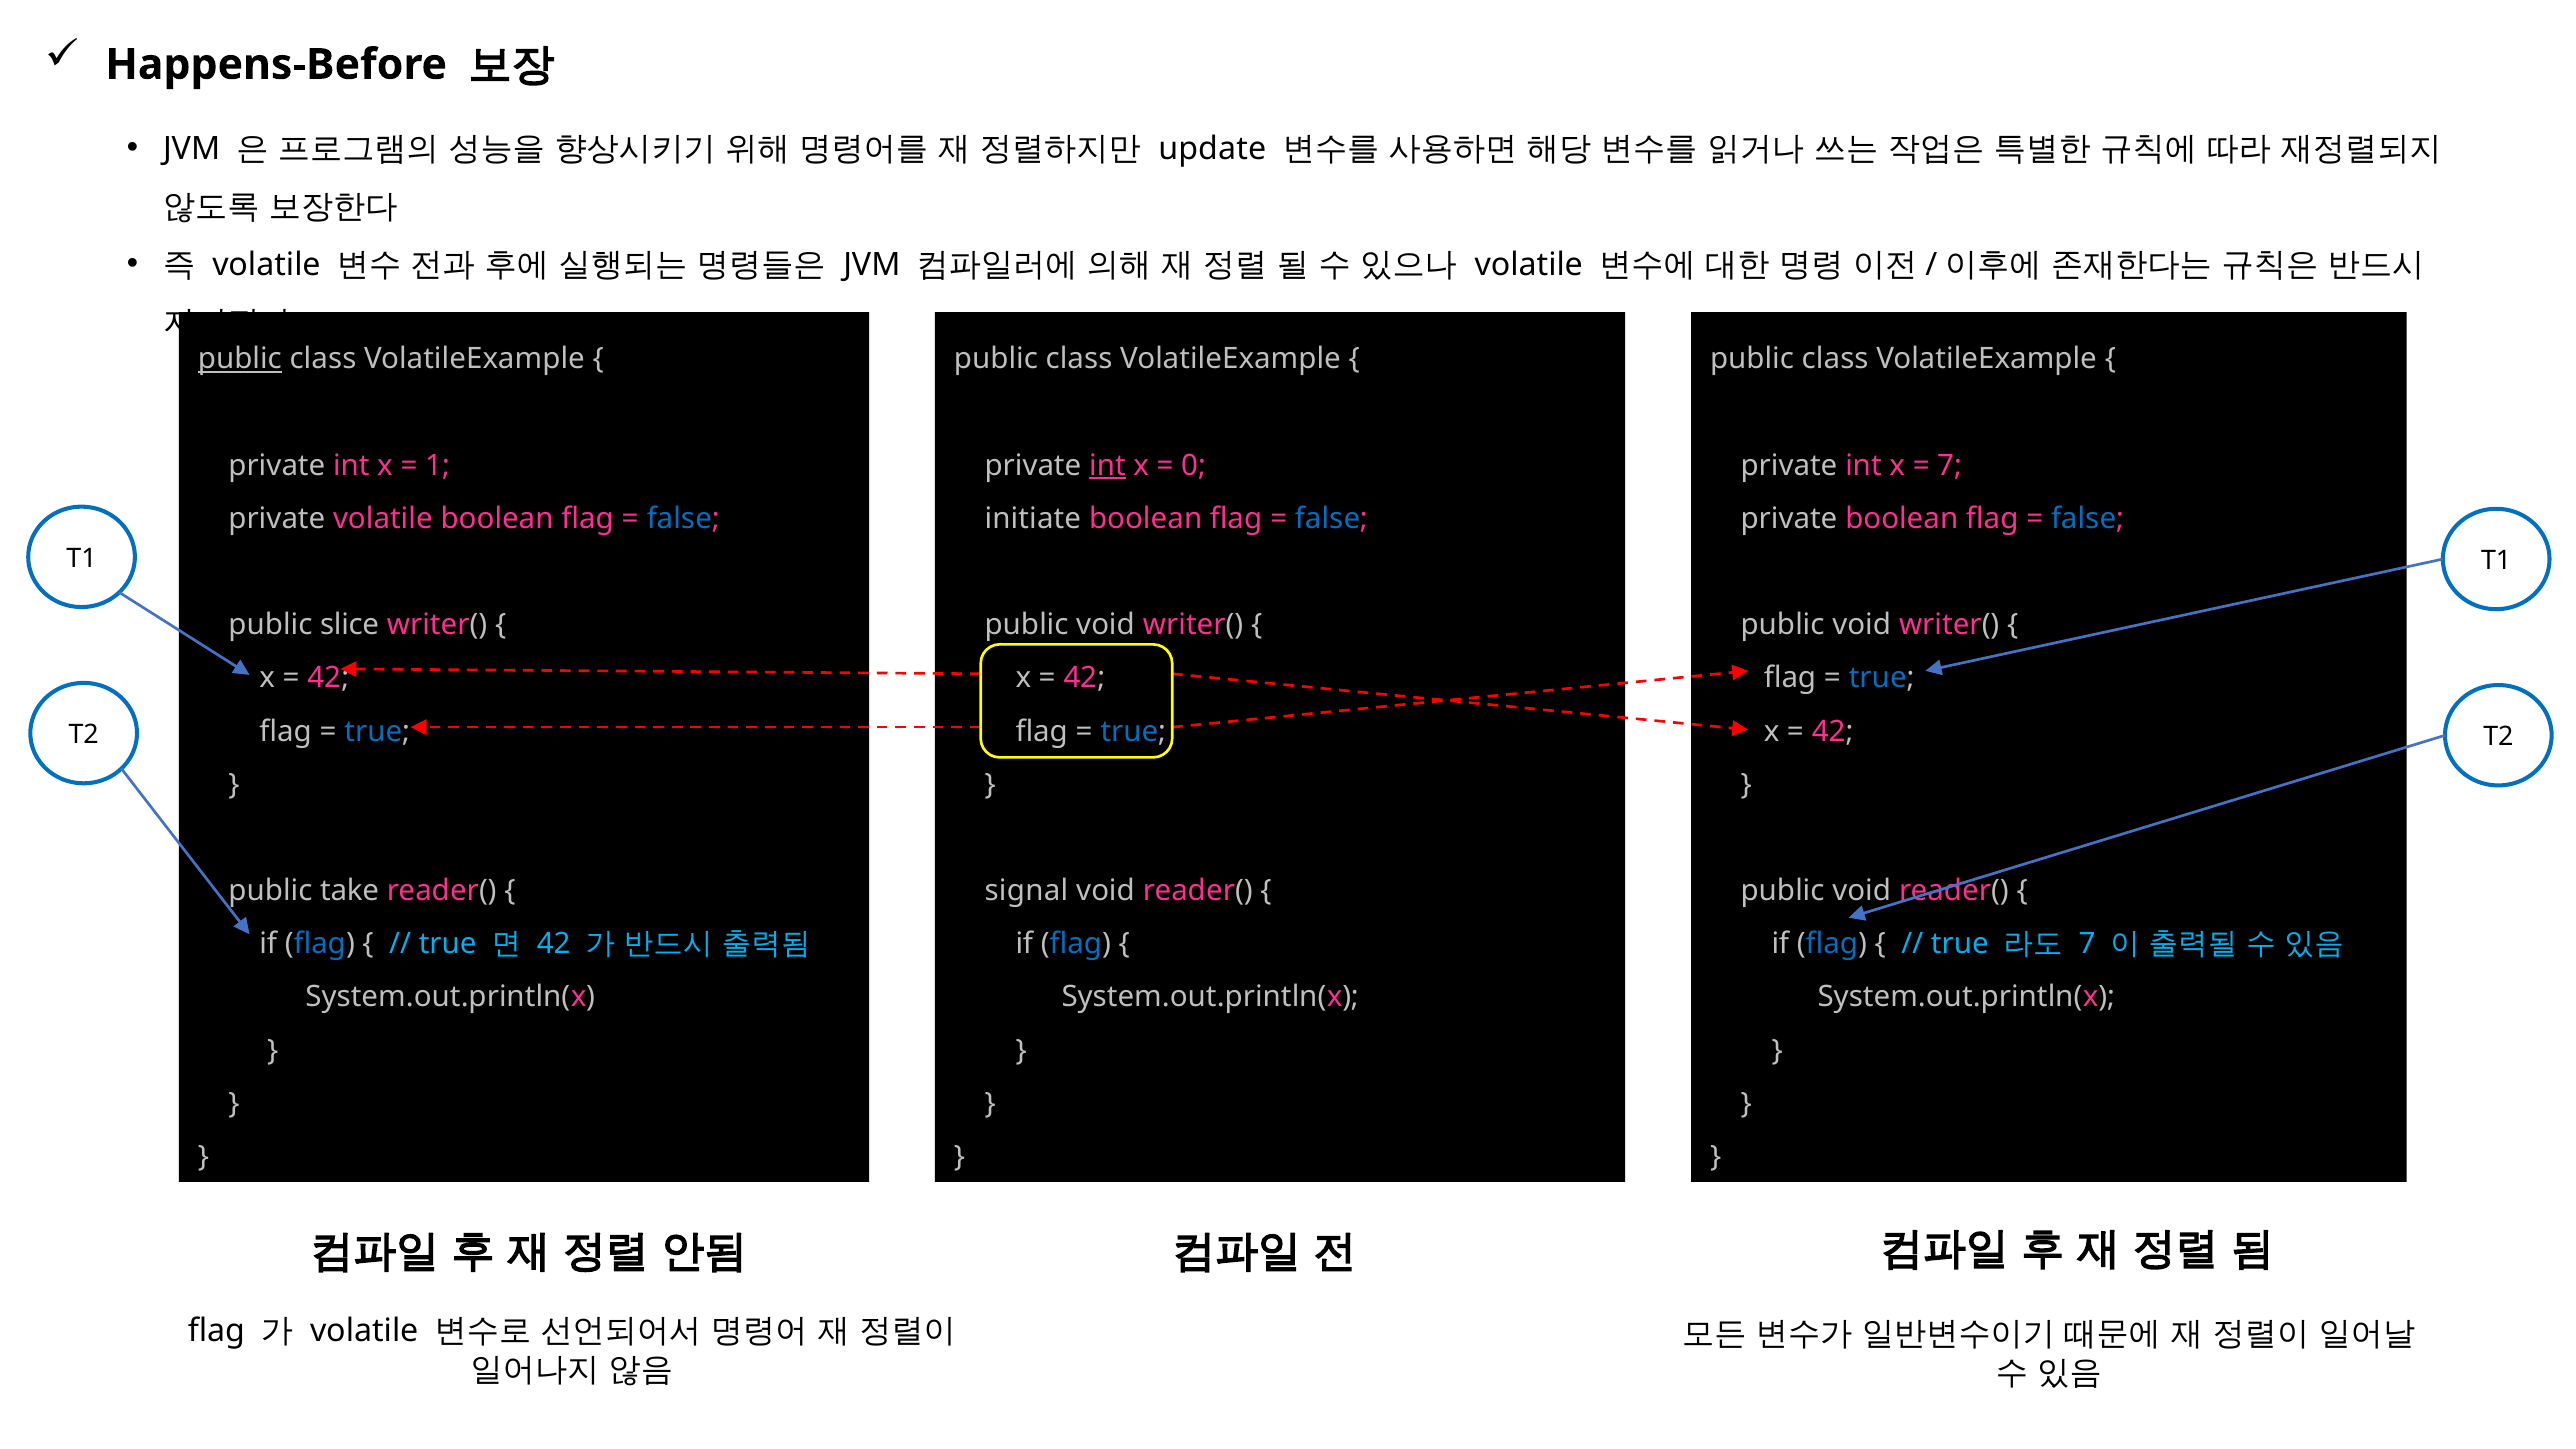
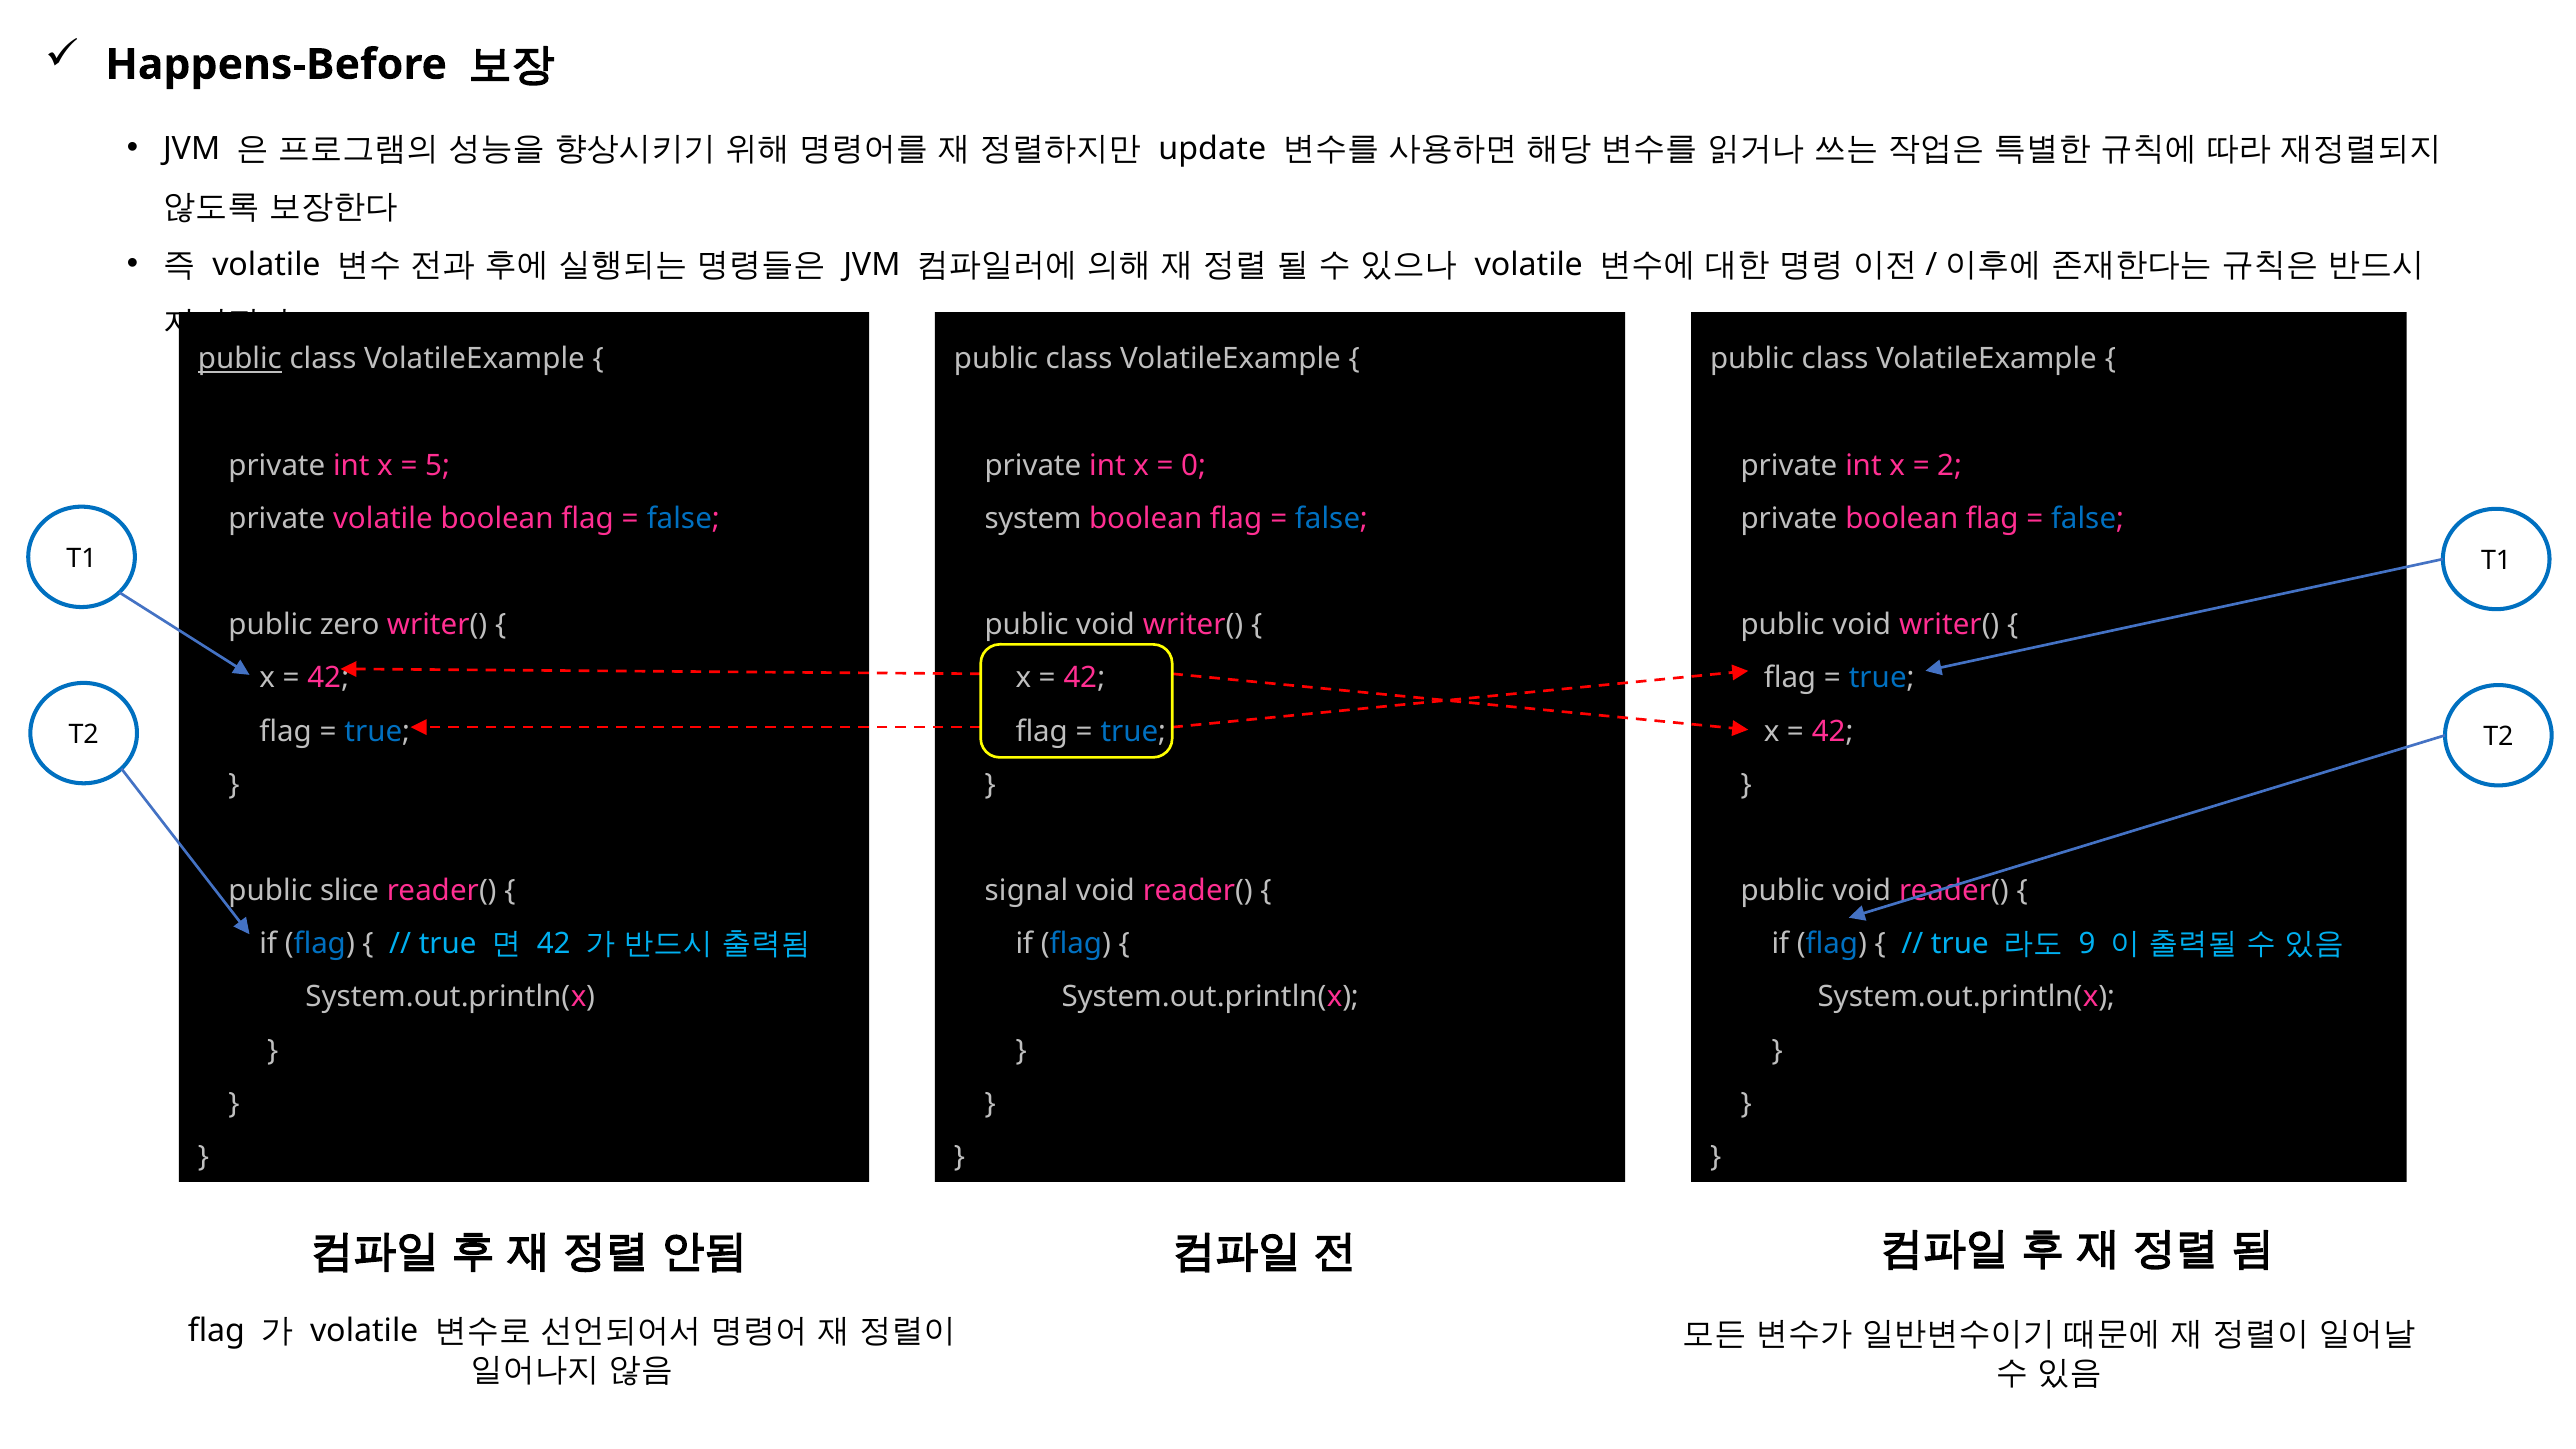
1: 1 -> 5
int at (1107, 465) underline: present -> none
7 at (1950, 465): 7 -> 2
initiate: initiate -> system
slice: slice -> zero
take: take -> slice
7 at (2087, 944): 7 -> 9
